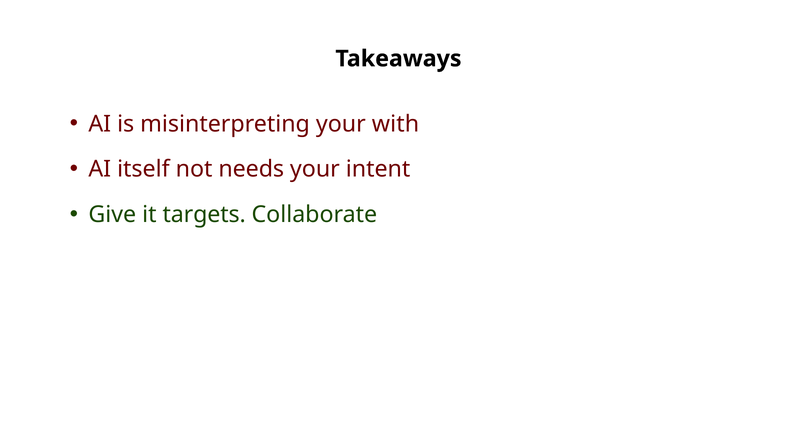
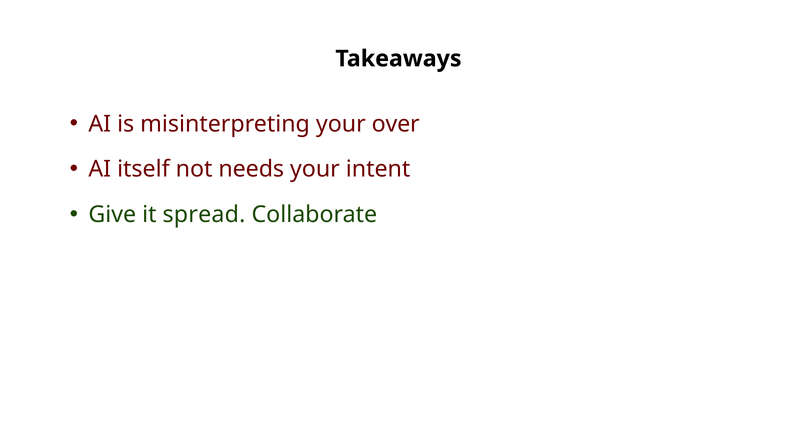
with: with -> over
targets: targets -> spread
